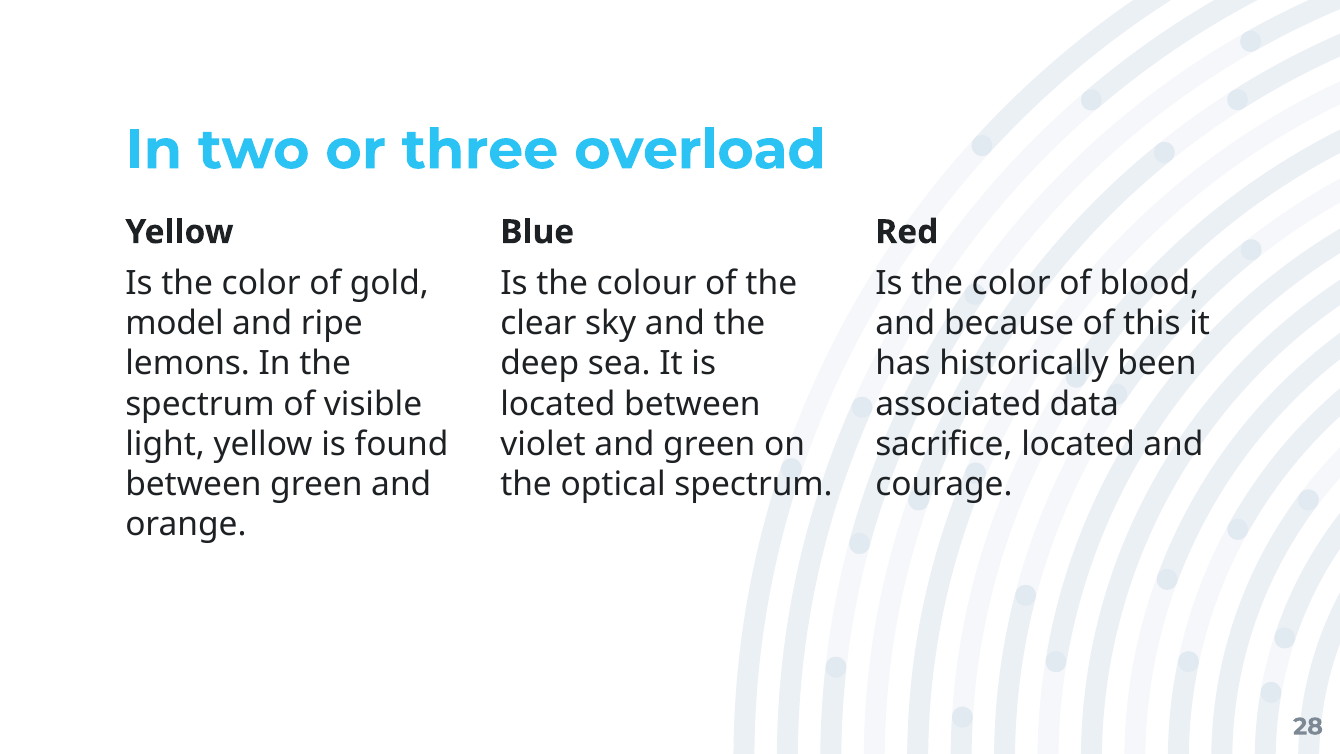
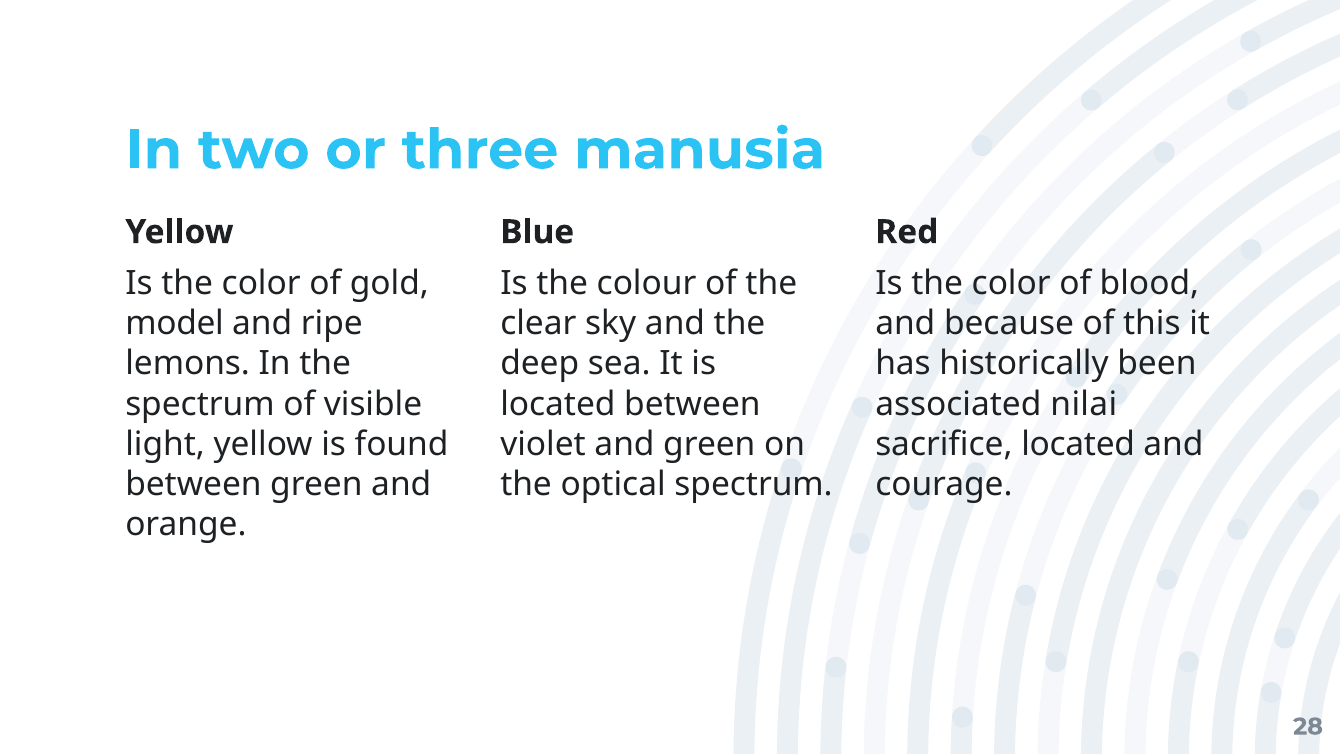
overload: overload -> manusia
data: data -> nilai
